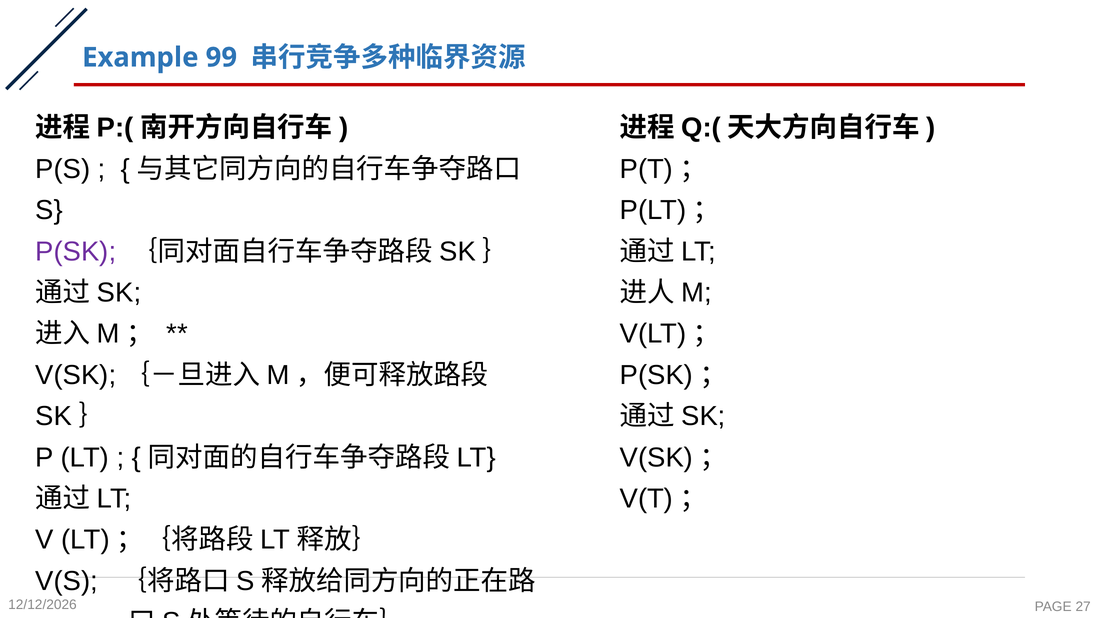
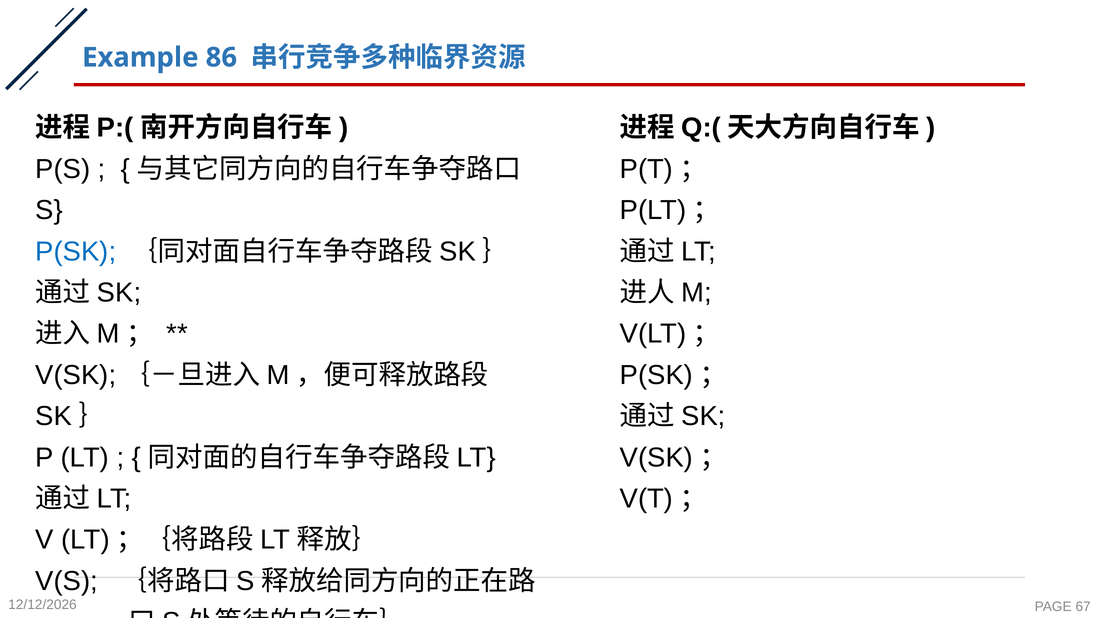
99: 99 -> 86
P(SK colour: purple -> blue
27: 27 -> 67
